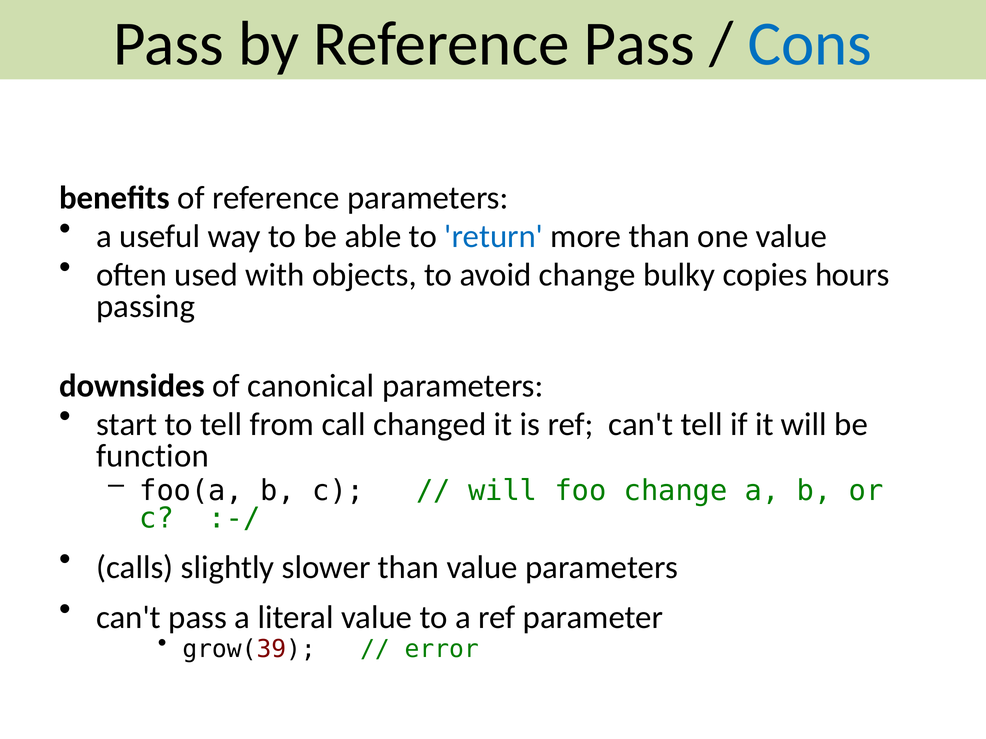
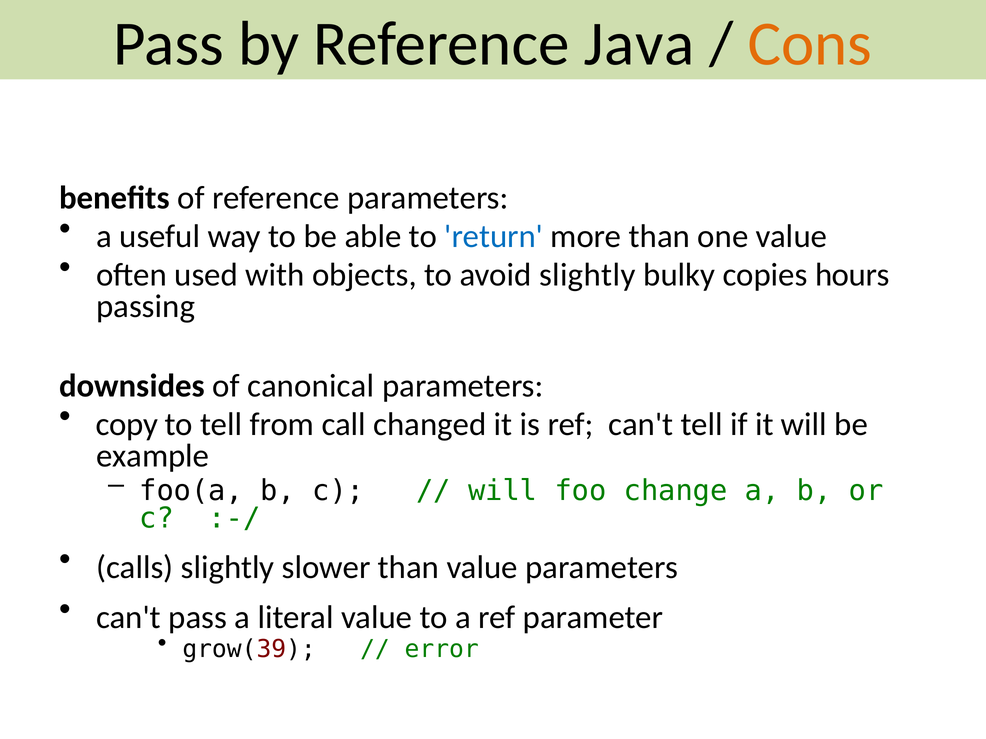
Reference Pass: Pass -> Java
Cons colour: blue -> orange
avoid change: change -> slightly
start: start -> copy
function: function -> example
